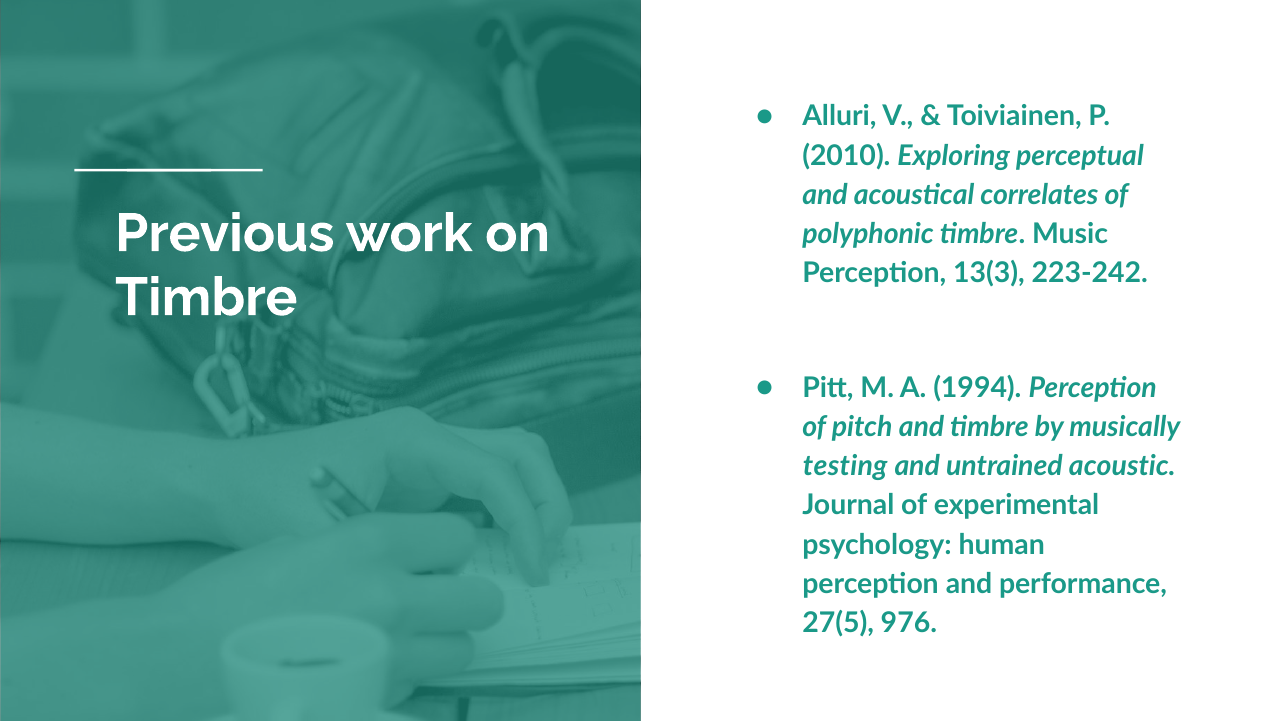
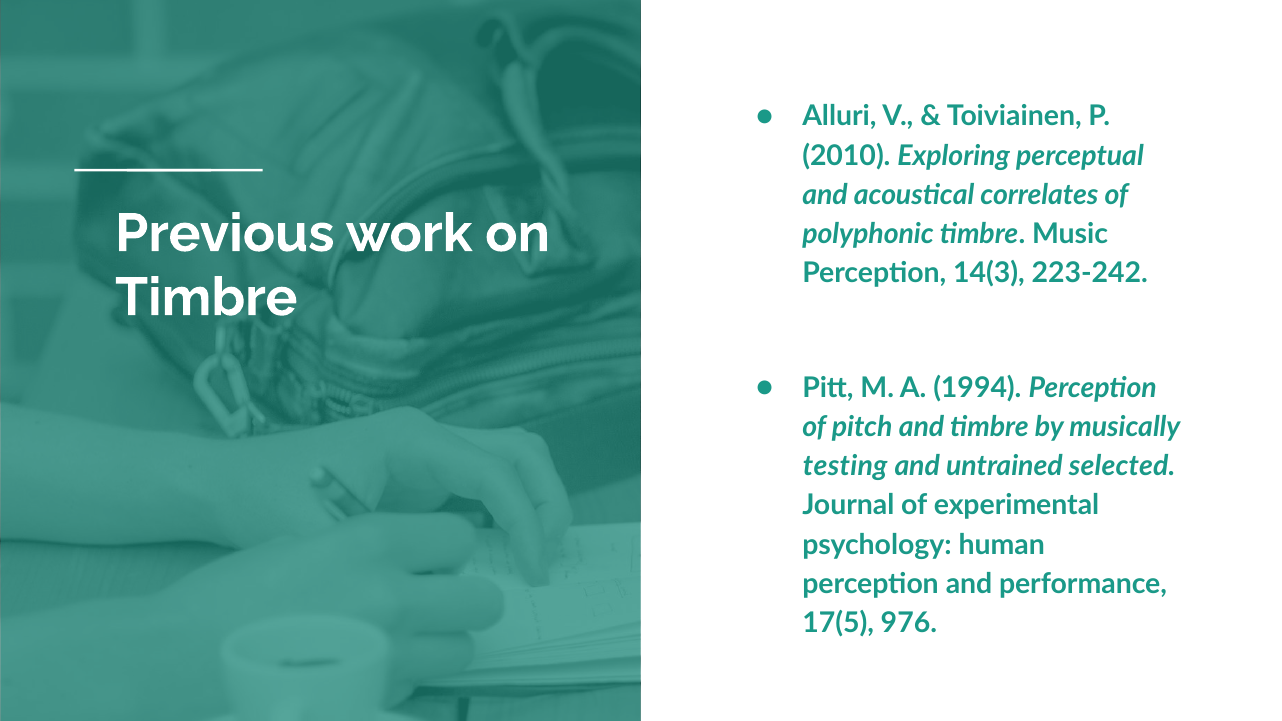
13(3: 13(3 -> 14(3
acoustic: acoustic -> selected
27(5: 27(5 -> 17(5
